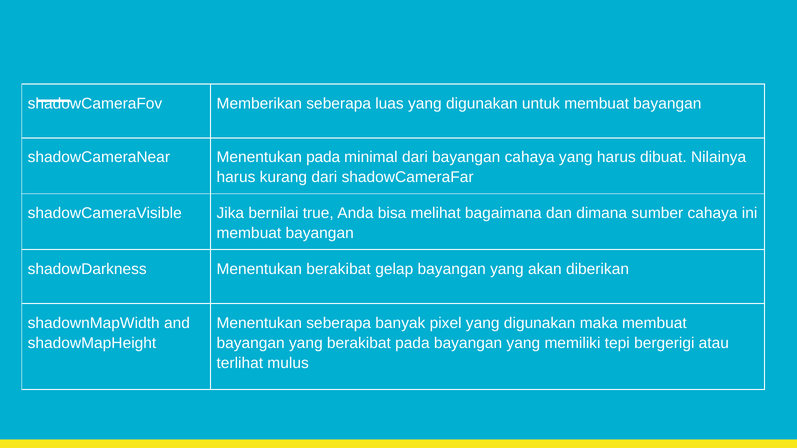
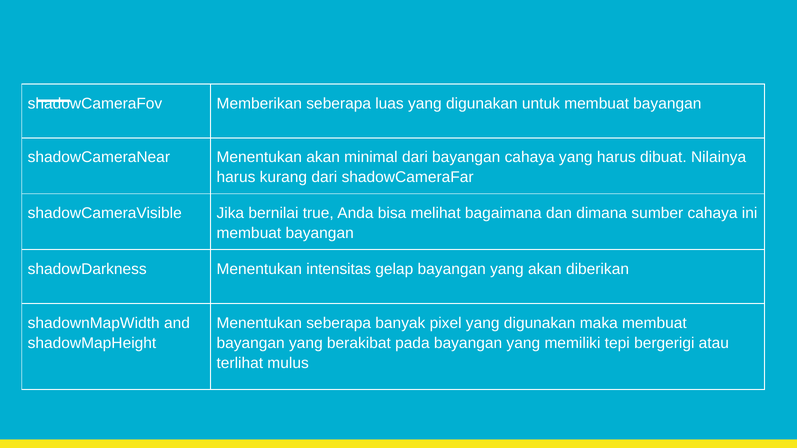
Menentukan pada: pada -> akan
Menentukan berakibat: berakibat -> intensitas
